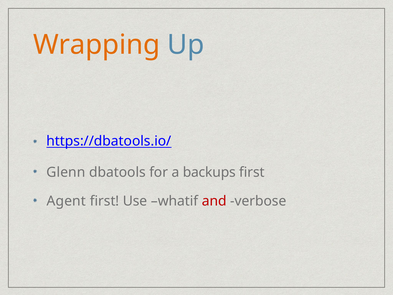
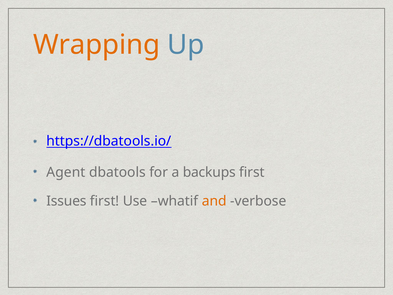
Glenn: Glenn -> Agent
Agent: Agent -> Issues
and colour: red -> orange
